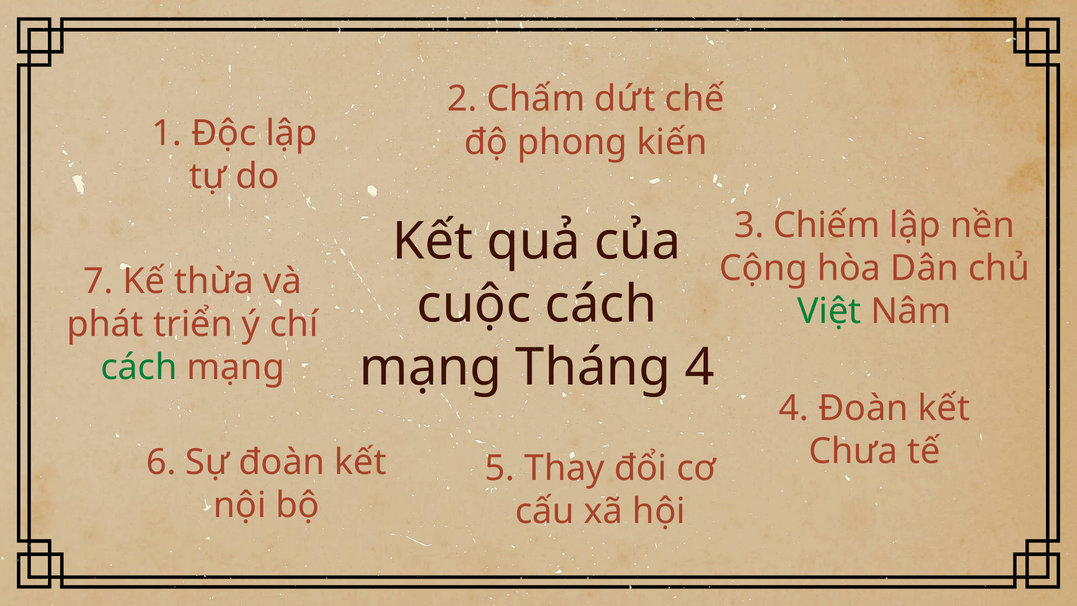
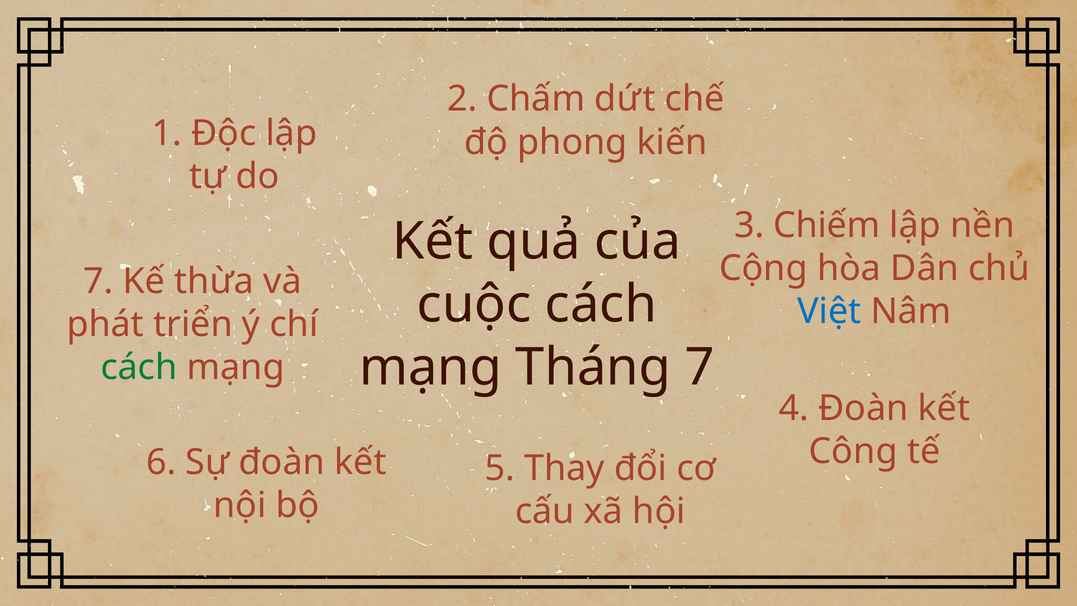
Việt colour: green -> blue
Tháng 4: 4 -> 7
Chưa: Chưa -> Công
